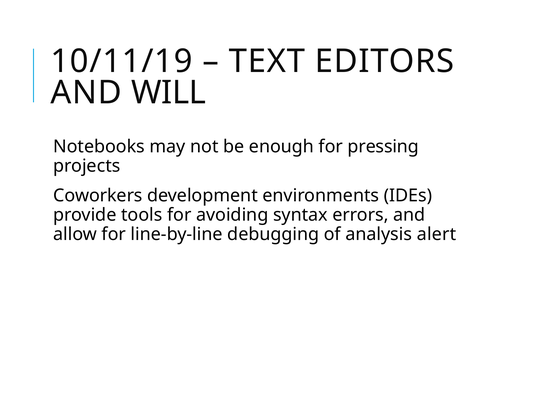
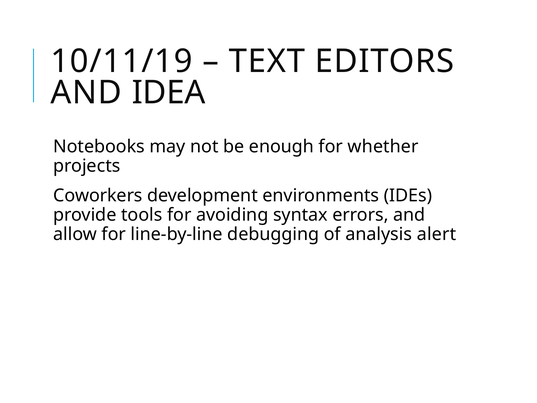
WILL: WILL -> IDEA
pressing: pressing -> whether
